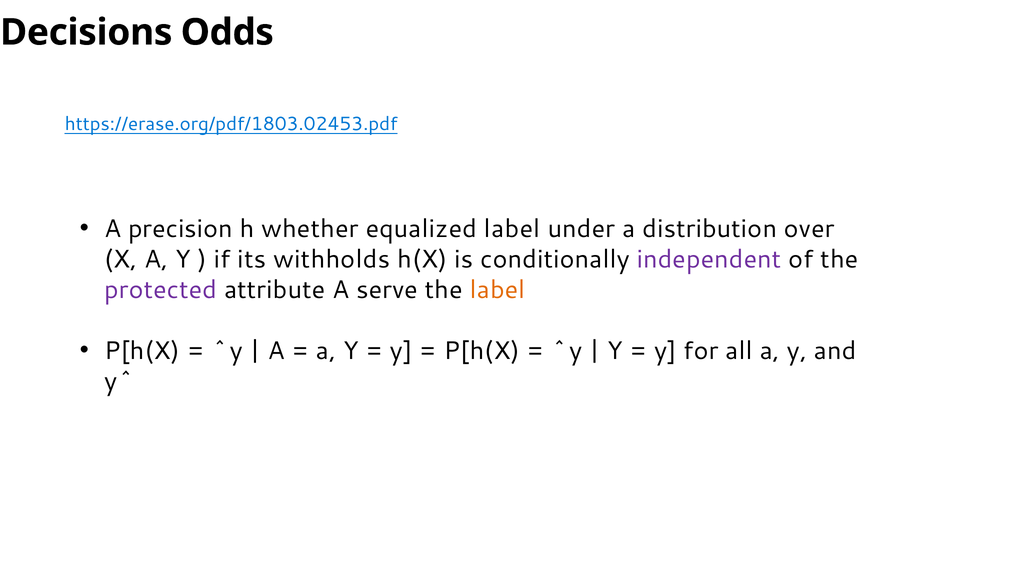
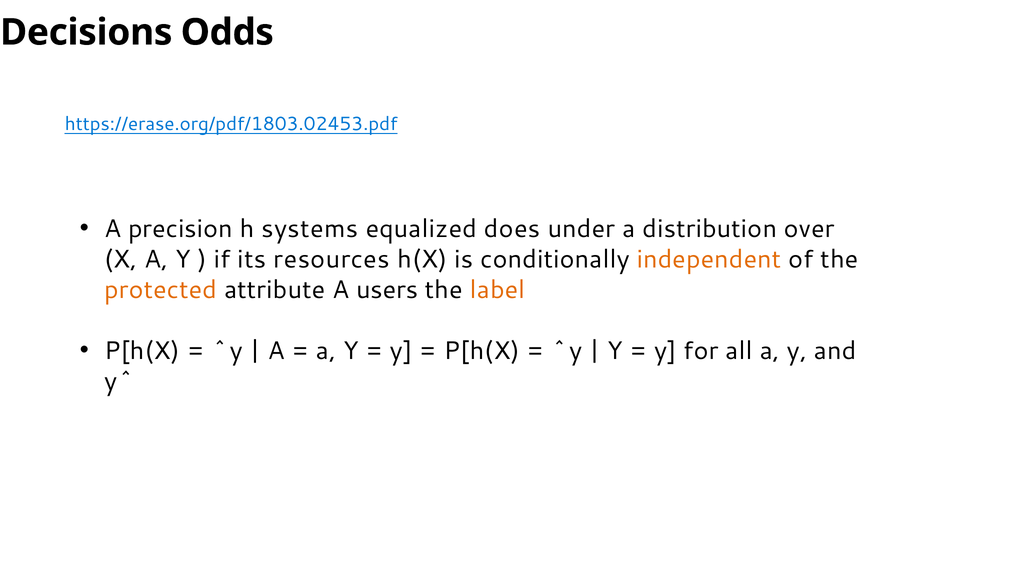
whether: whether -> systems
equalized label: label -> does
withholds: withholds -> resources
independent colour: purple -> orange
protected colour: purple -> orange
serve: serve -> users
